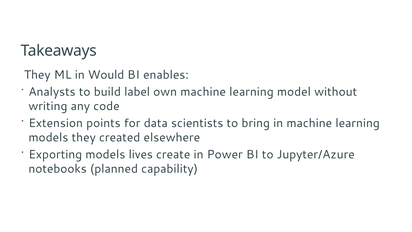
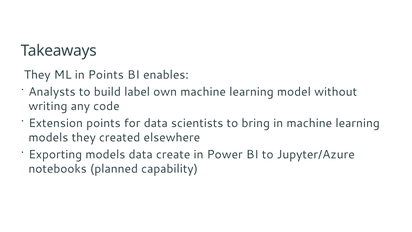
in Would: Would -> Points
models lives: lives -> data
